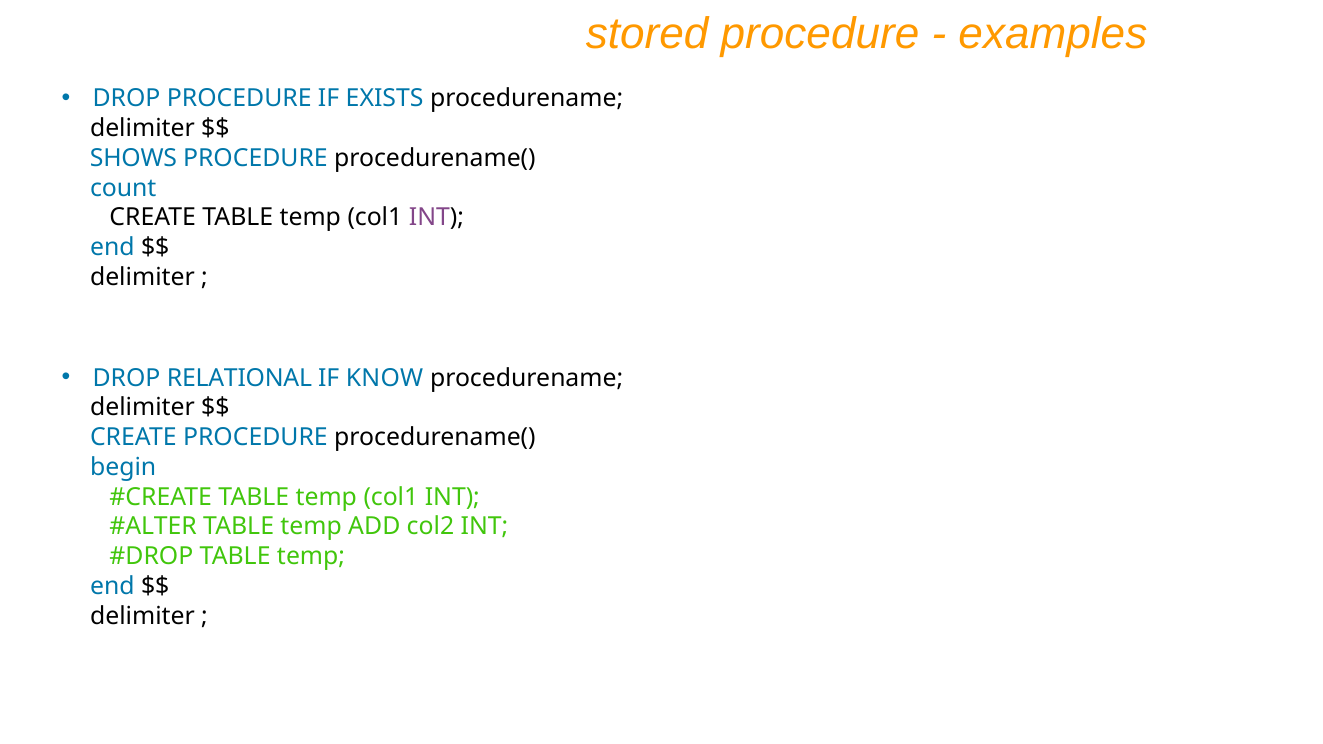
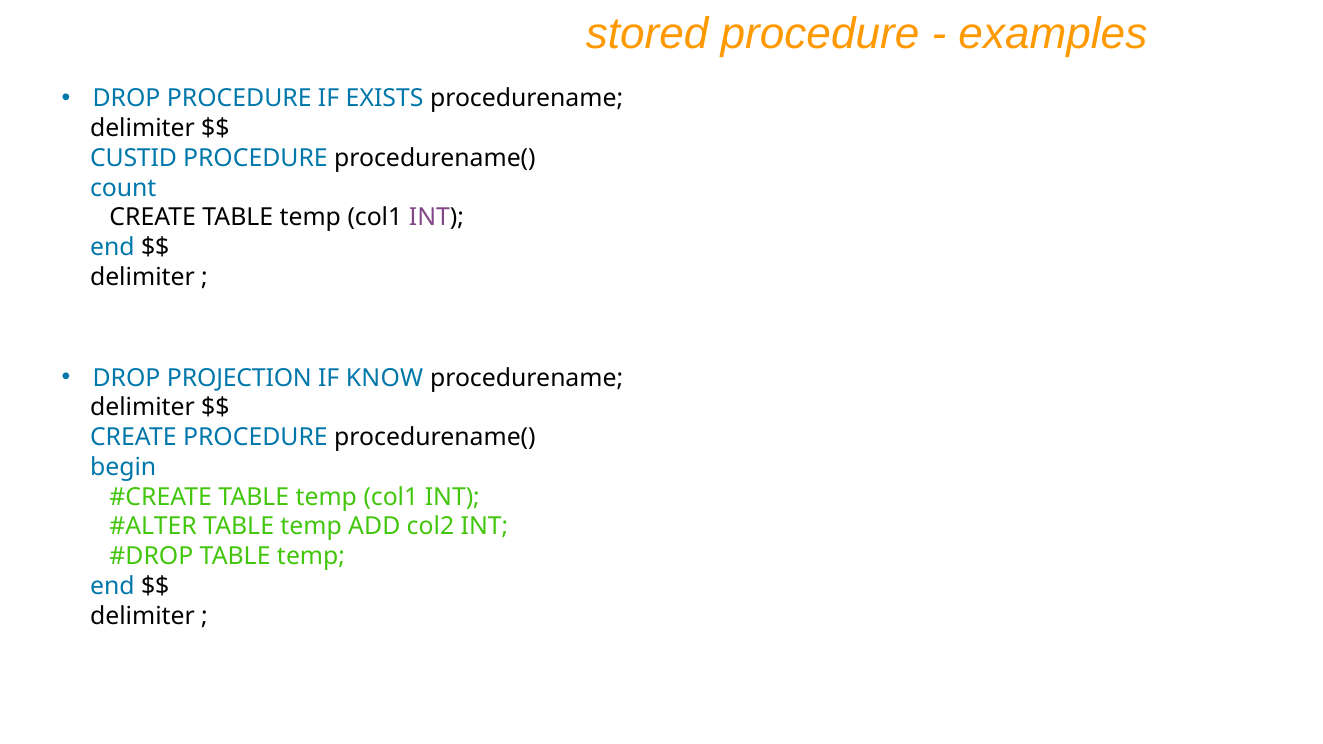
SHOWS: SHOWS -> CUSTID
RELATIONAL: RELATIONAL -> PROJECTION
